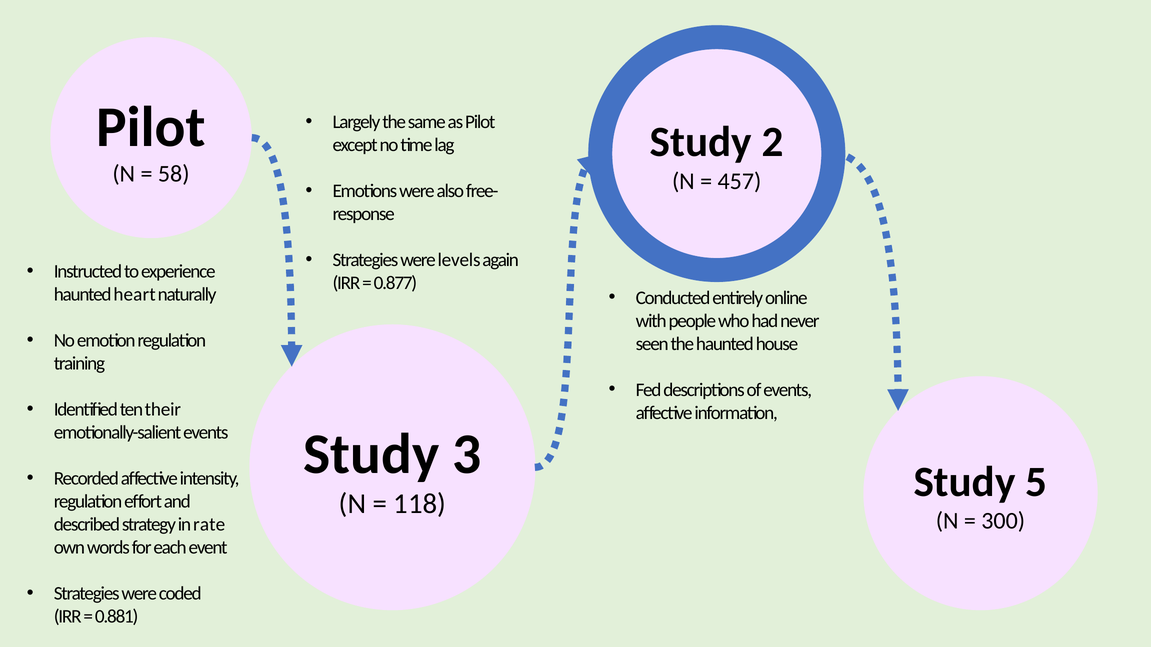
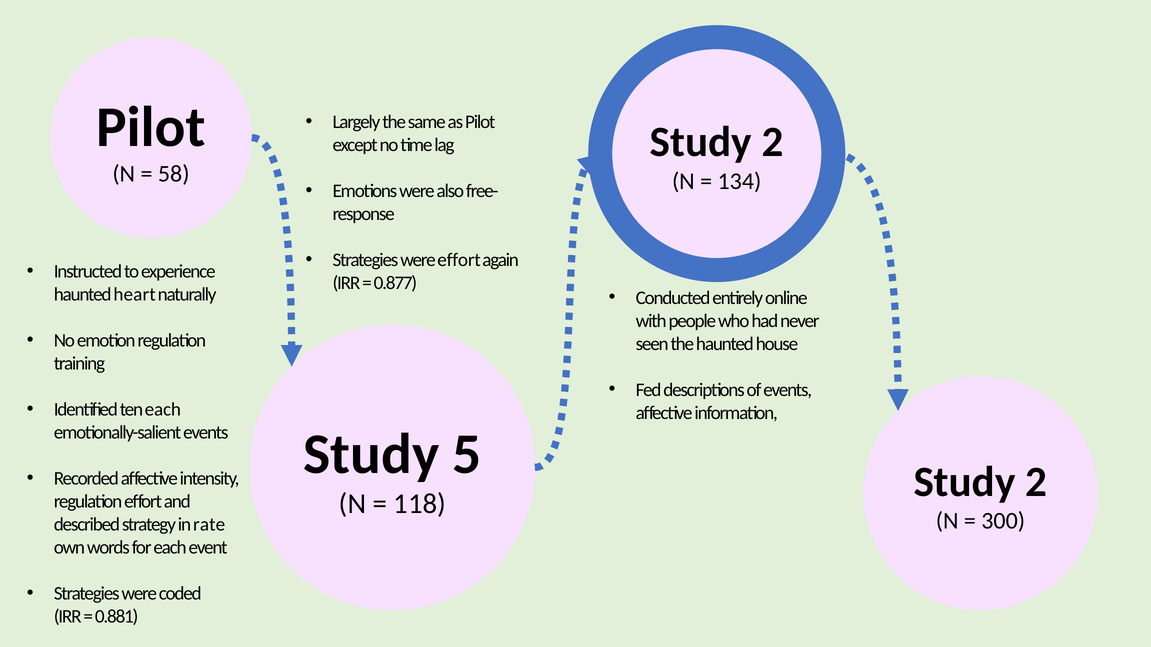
457: 457 -> 134
were levels: levels -> effort
ten their: their -> each
3: 3 -> 5
5 at (1036, 482): 5 -> 2
